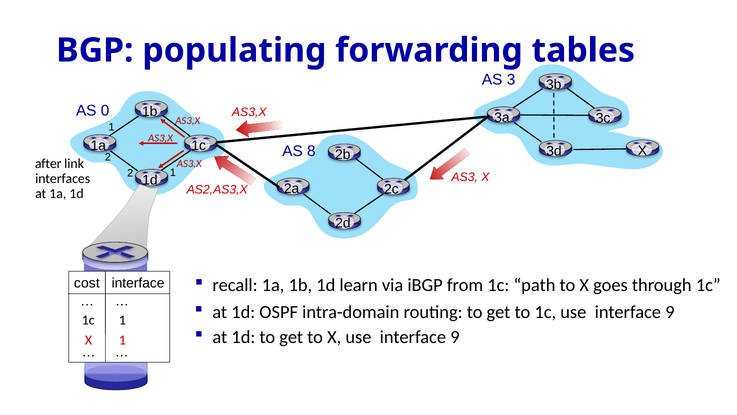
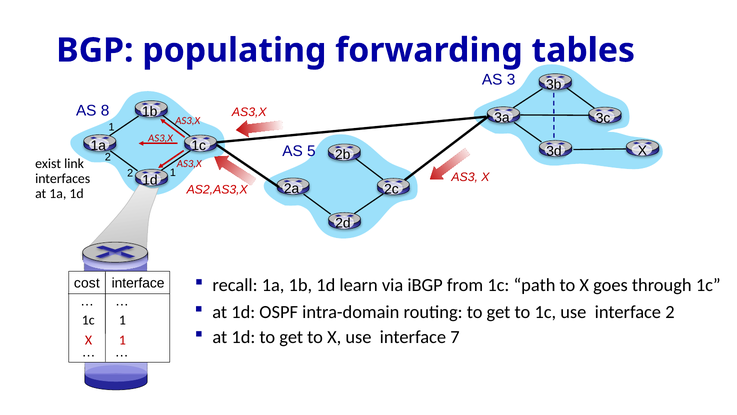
0: 0 -> 8
8: 8 -> 5
after: after -> exist
1c use interface 9: 9 -> 2
X use interface 9: 9 -> 7
